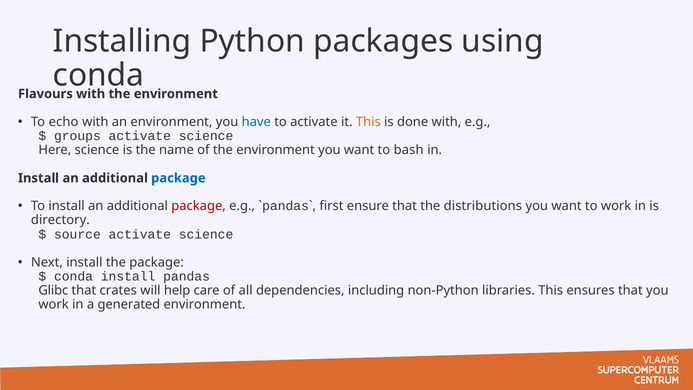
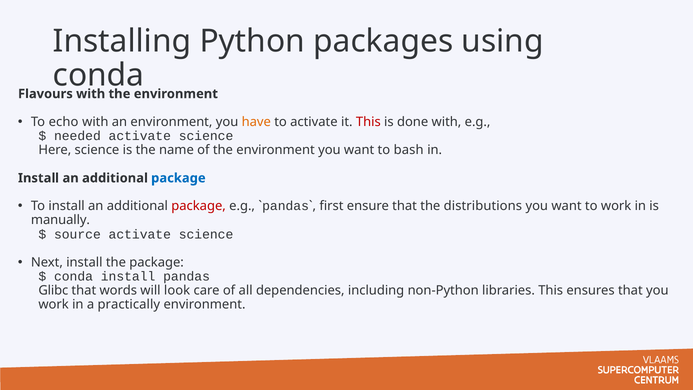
have colour: blue -> orange
This at (368, 122) colour: orange -> red
groups: groups -> needed
directory: directory -> manually
crates: crates -> words
help: help -> look
generated: generated -> practically
